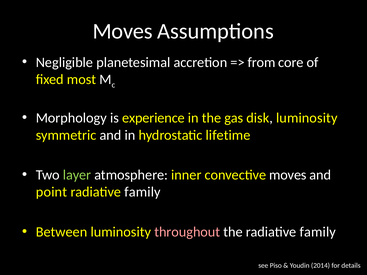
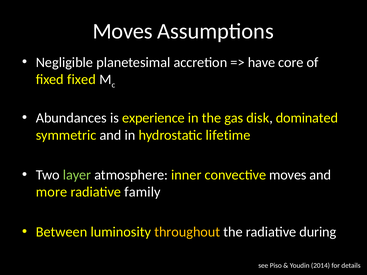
from: from -> have
fixed most: most -> fixed
Morphology: Morphology -> Abundances
disk luminosity: luminosity -> dominated
point: point -> more
throughout colour: pink -> yellow
the radiative family: family -> during
